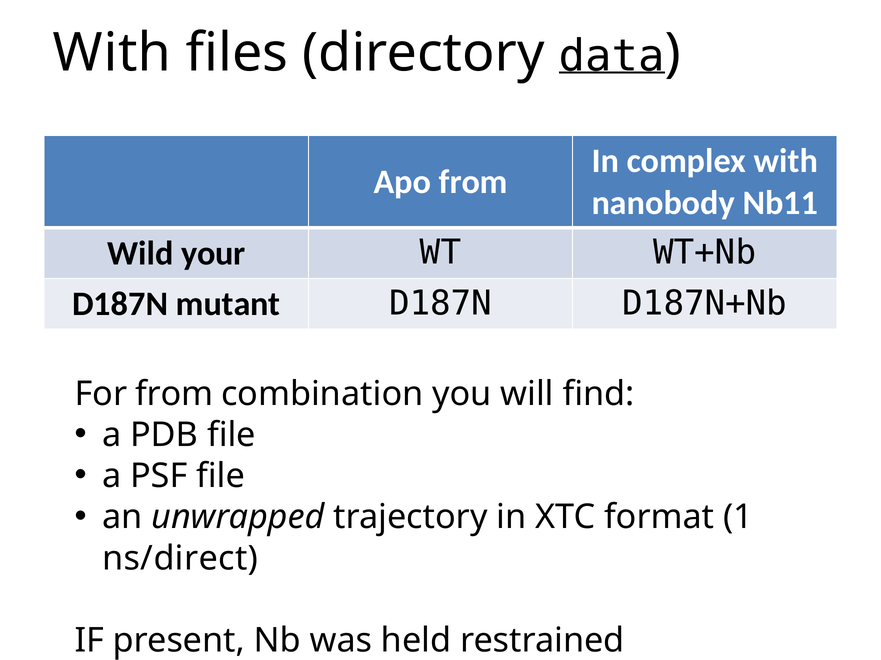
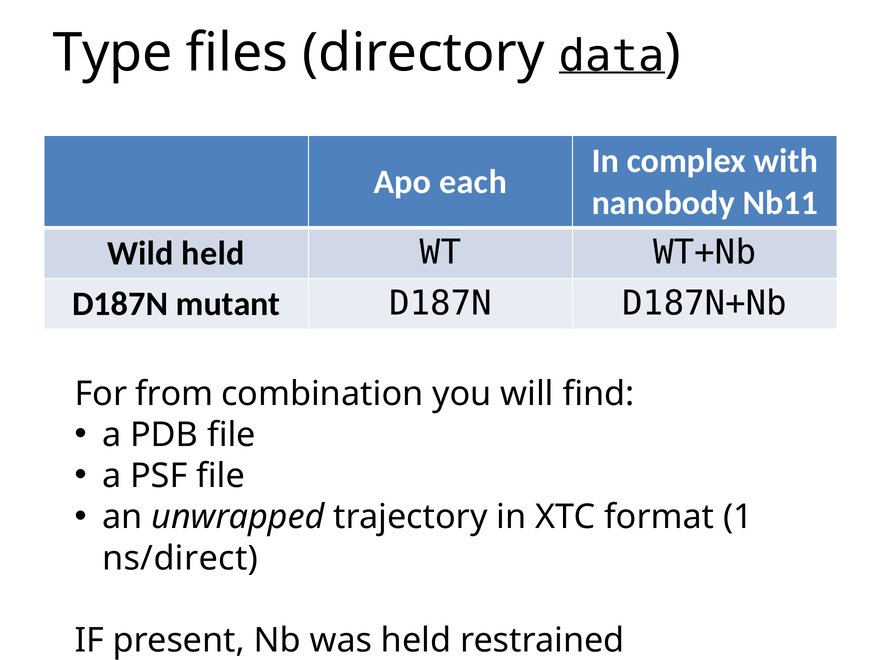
With at (112, 53): With -> Type
Apo from: from -> each
Wild your: your -> held
